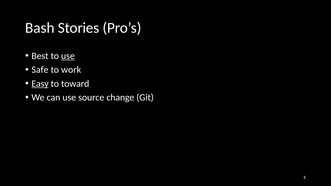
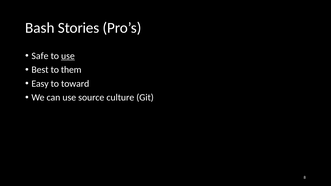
Best: Best -> Safe
Safe: Safe -> Best
work: work -> them
Easy underline: present -> none
change: change -> culture
